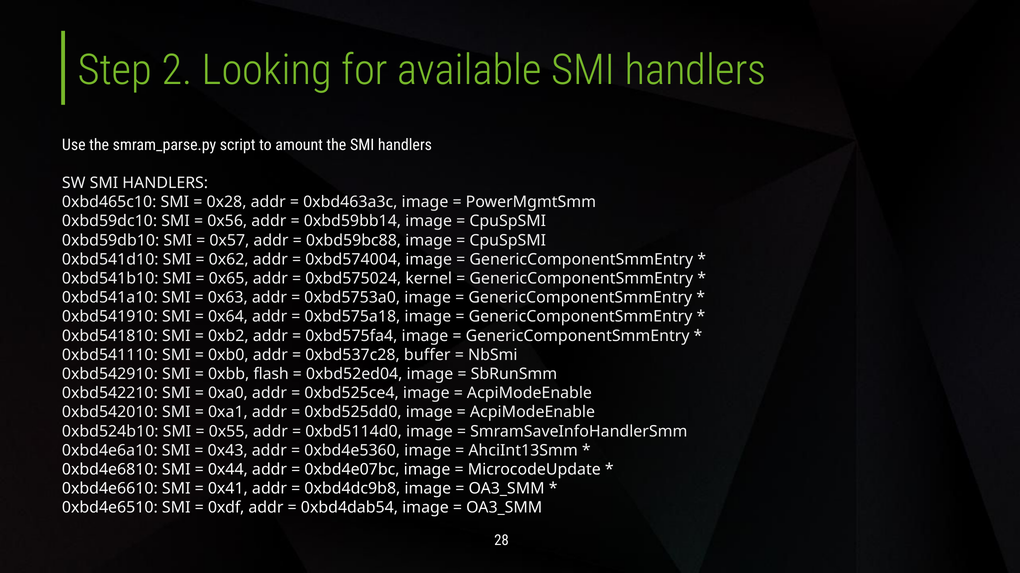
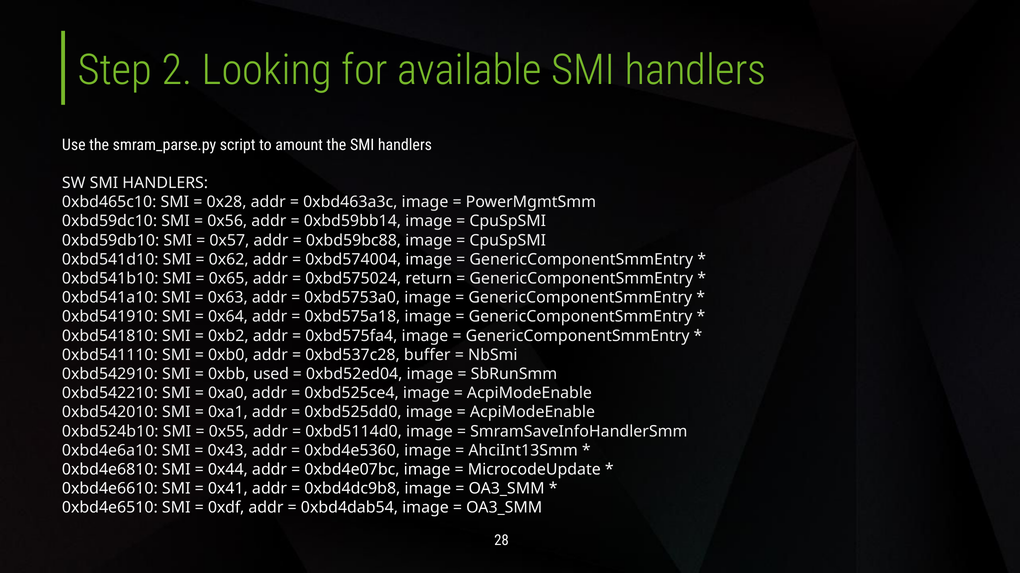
kernel: kernel -> return
flash: flash -> used
